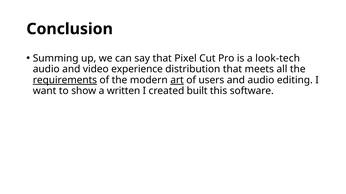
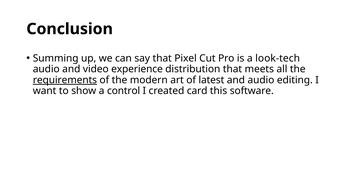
art underline: present -> none
users: users -> latest
written: written -> control
built: built -> card
